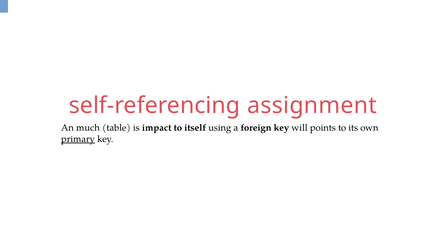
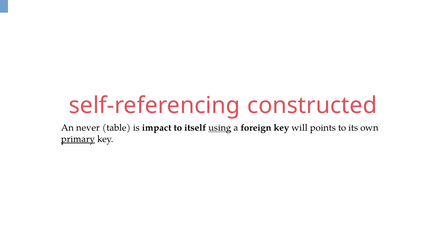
assignment: assignment -> constructed
much: much -> never
using underline: none -> present
